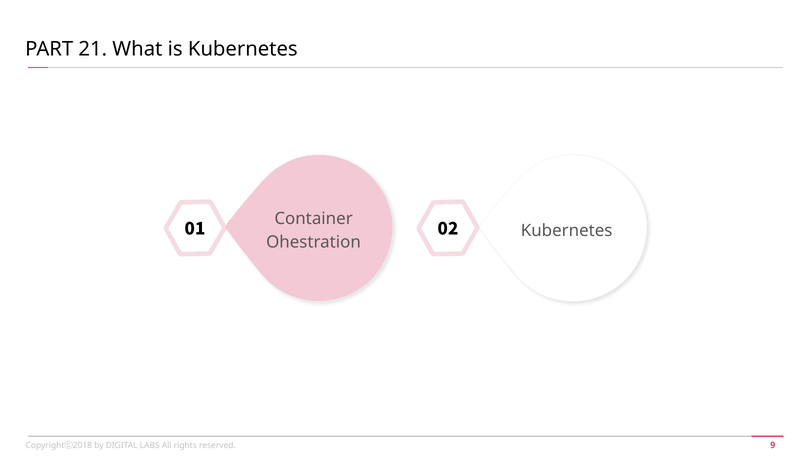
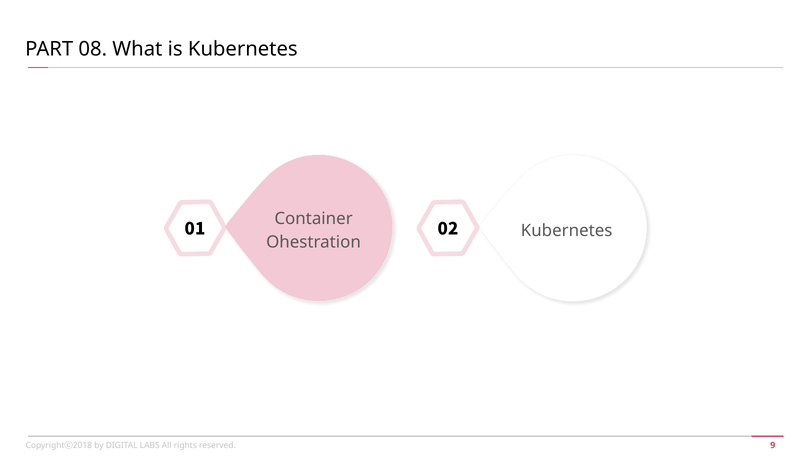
21: 21 -> 08
